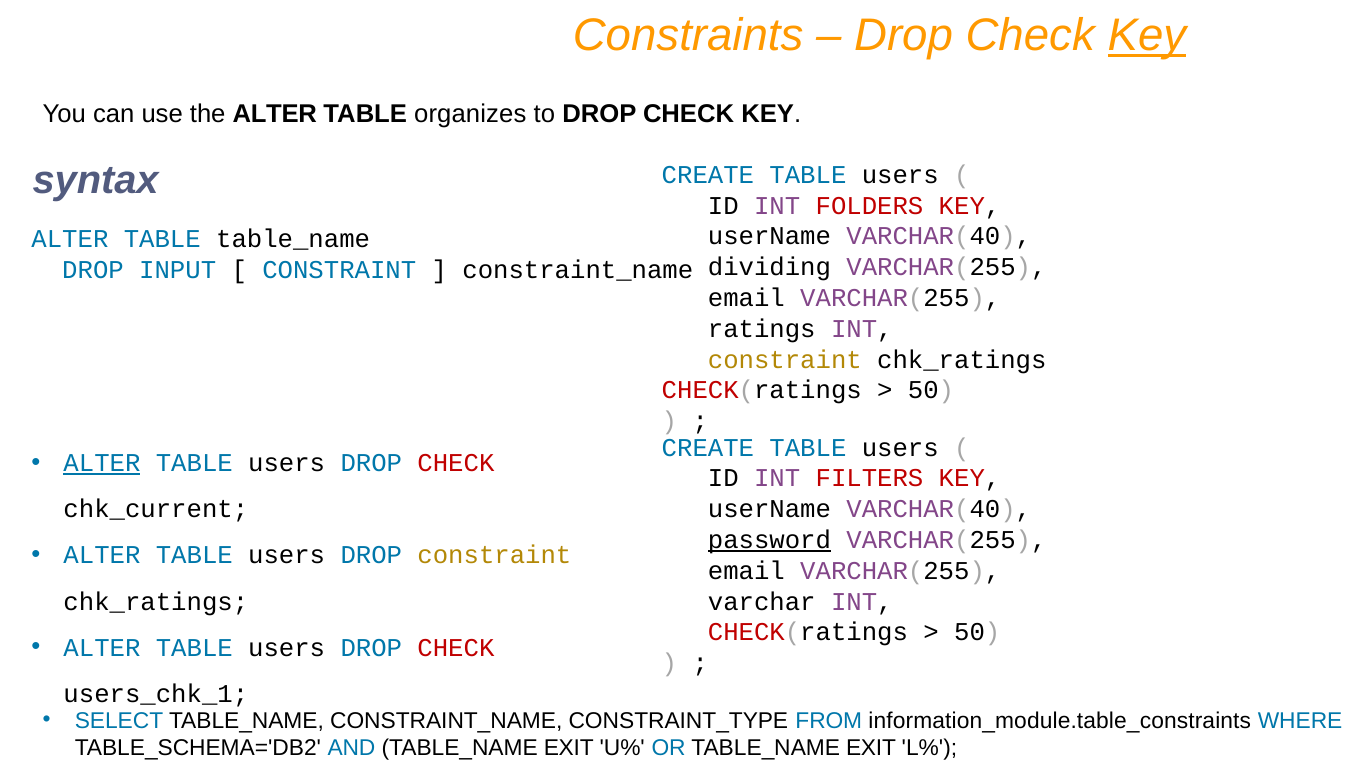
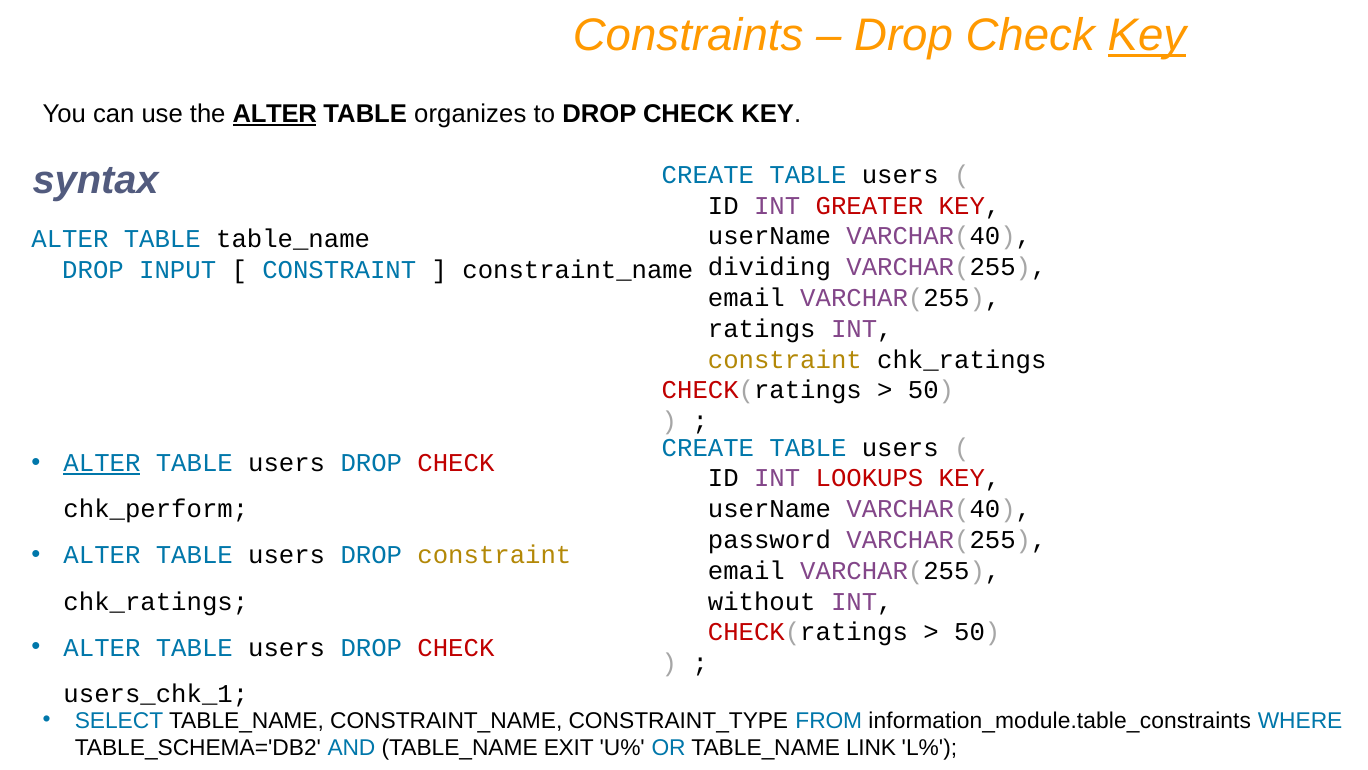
ALTER at (275, 114) underline: none -> present
FOLDERS: FOLDERS -> GREATER
FILTERS: FILTERS -> LOOKUPS
chk_current: chk_current -> chk_perform
password underline: present -> none
varchar: varchar -> without
OR TABLE_NAME EXIT: EXIT -> LINK
